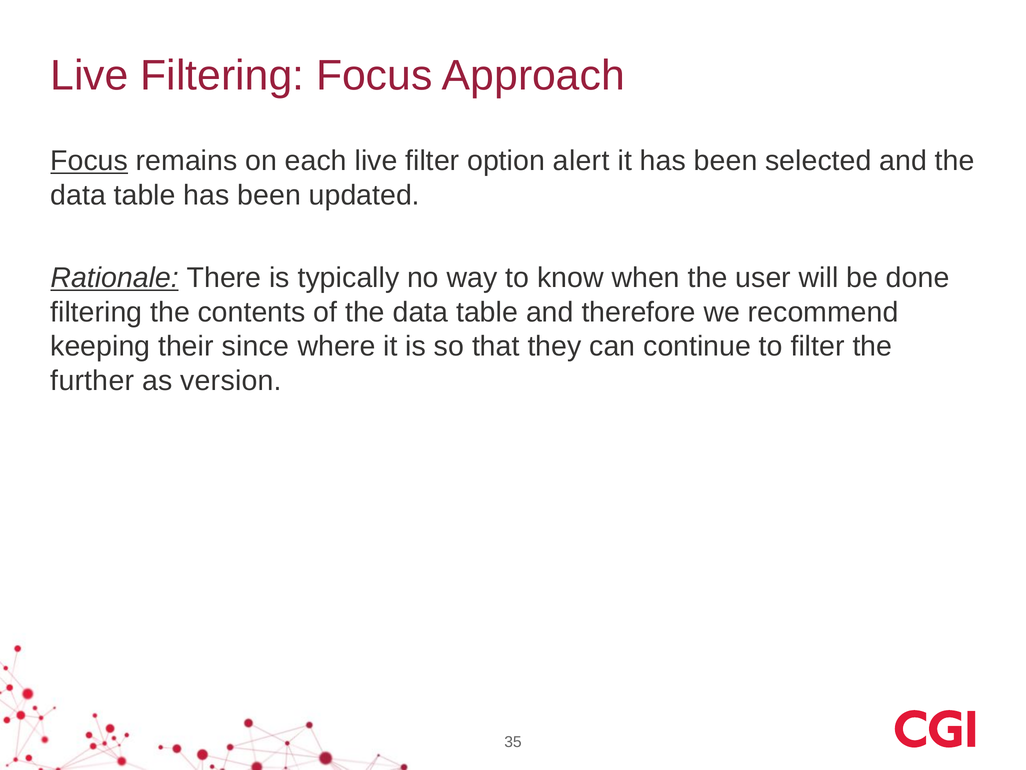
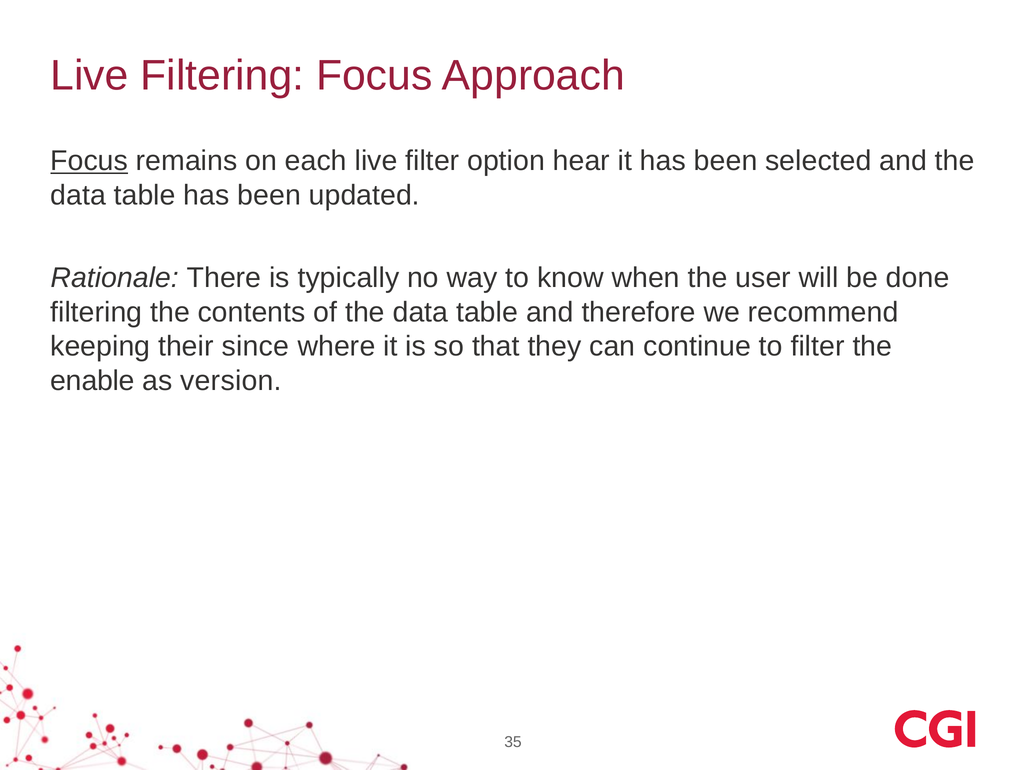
alert: alert -> hear
Rationale underline: present -> none
further: further -> enable
